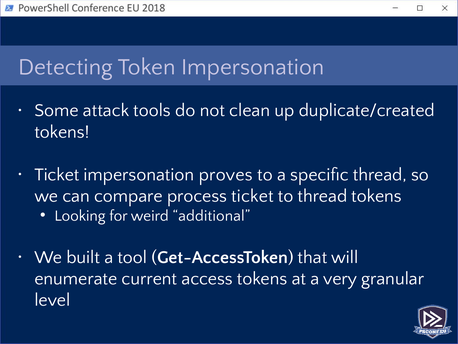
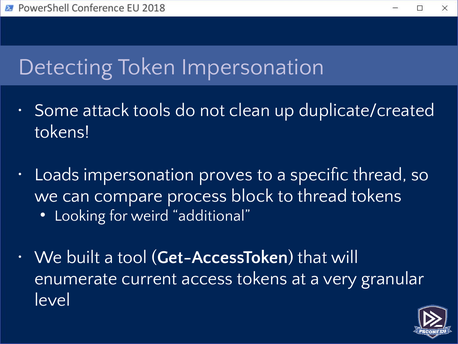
Ticket at (57, 174): Ticket -> Loads
process ticket: ticket -> block
